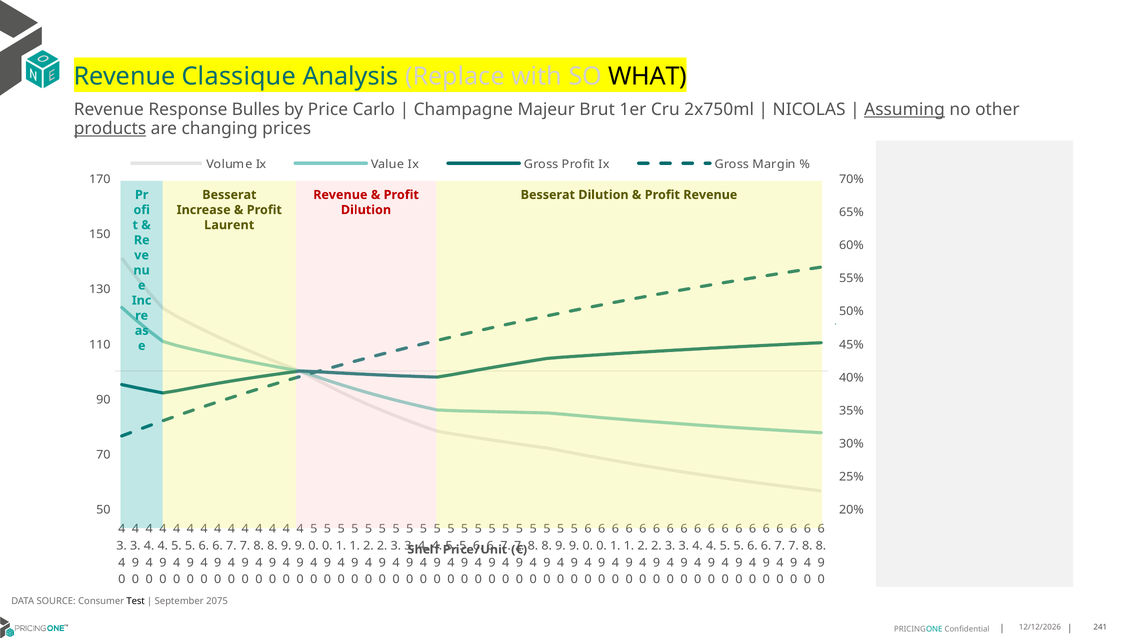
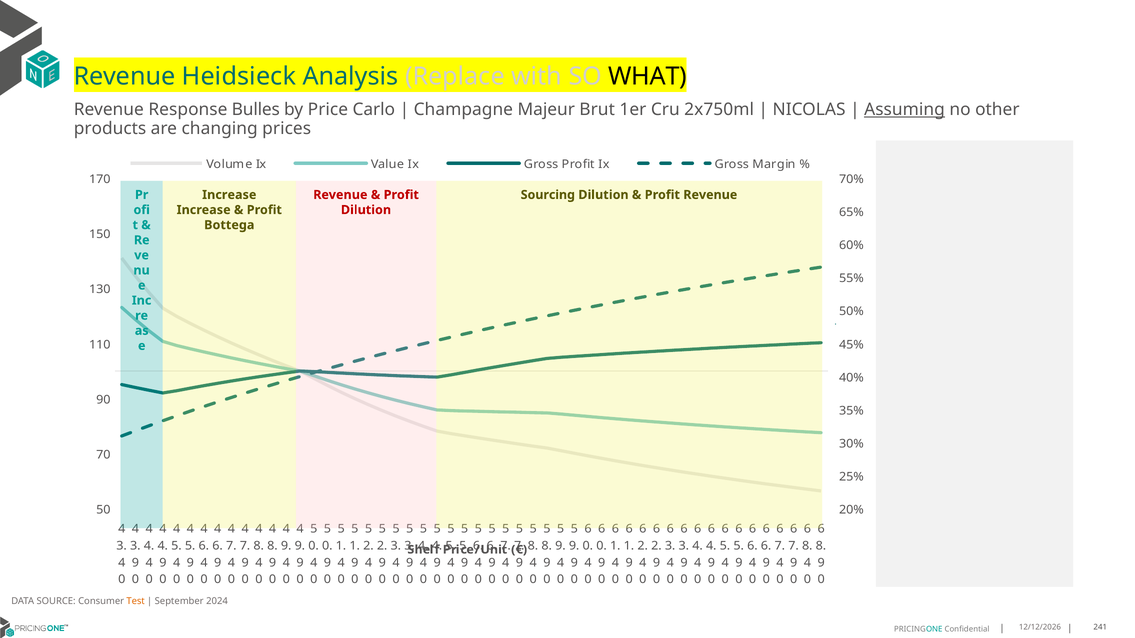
Classique: Classique -> Heidsieck
products underline: present -> none
Besserat at (229, 195): Besserat -> Increase
Besserat at (548, 195): Besserat -> Sourcing
Laurent: Laurent -> Bottega
Test colour: black -> orange
2075: 2075 -> 2024
